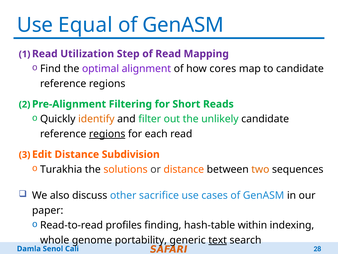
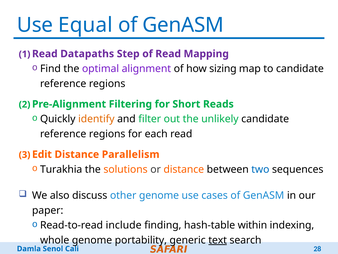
Utilization: Utilization -> Datapaths
cores: cores -> sizing
regions at (107, 134) underline: present -> none
Subdivision: Subdivision -> Parallelism
two colour: orange -> blue
other sacrifice: sacrifice -> genome
profiles: profiles -> include
